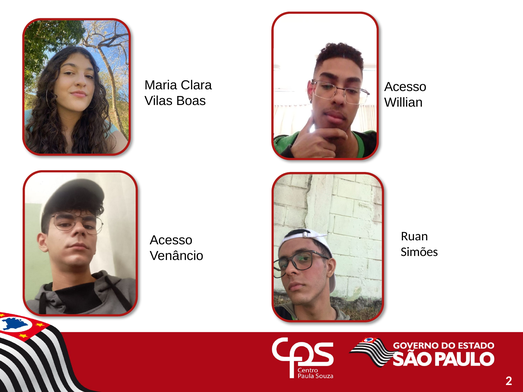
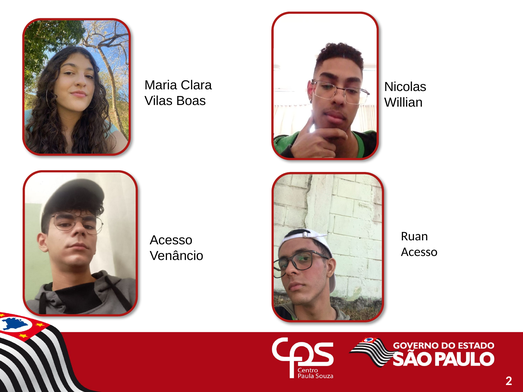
Acesso at (405, 87): Acesso -> Nicolas
Simões at (419, 252): Simões -> Acesso
